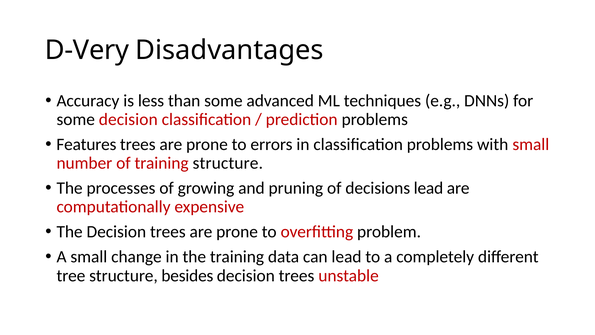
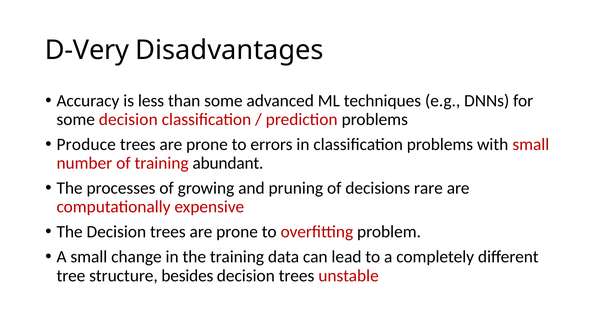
Features: Features -> Produce
training structure: structure -> abundant
decisions lead: lead -> rare
